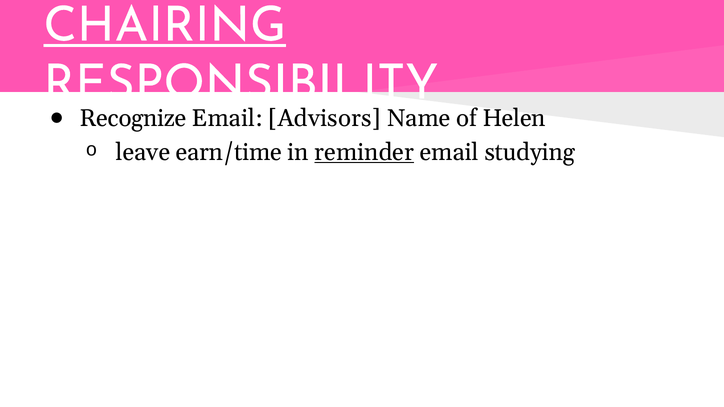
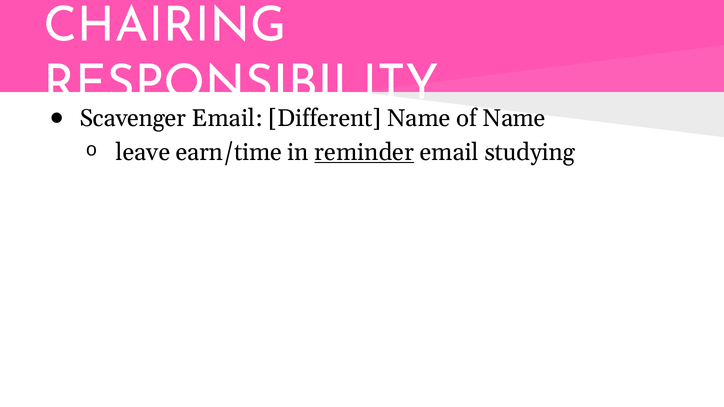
CHAIRING underline: present -> none
Recognize: Recognize -> Scavenger
Advisors: Advisors -> Different
of Helen: Helen -> Name
